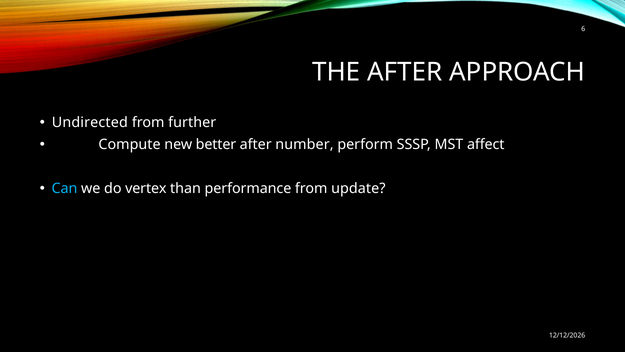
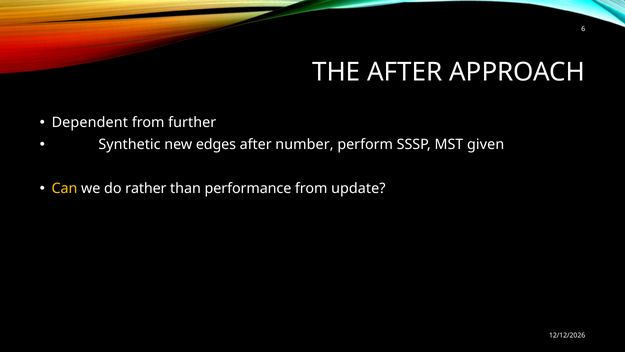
Undirected: Undirected -> Dependent
Compute: Compute -> Synthetic
better: better -> edges
affect: affect -> given
Can colour: light blue -> yellow
vertex: vertex -> rather
